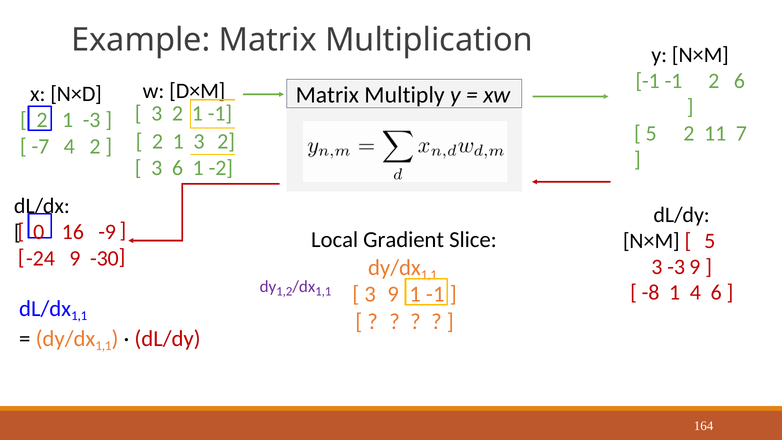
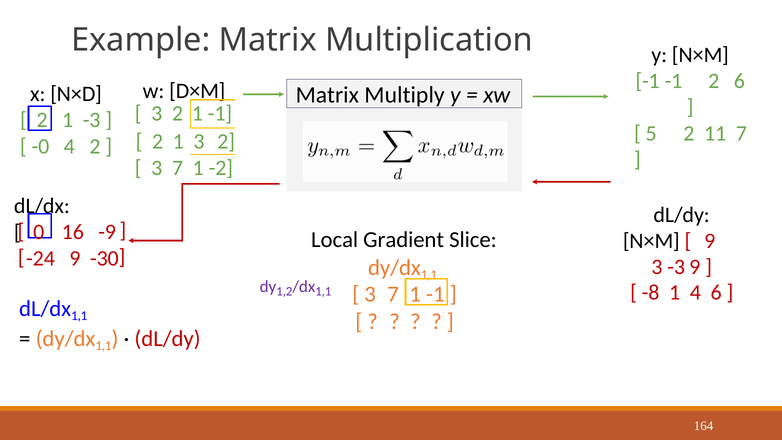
-7: -7 -> -0
6 at (177, 168): 6 -> 7
5 at (710, 241): 5 -> 9
9 at (393, 294): 9 -> 7
